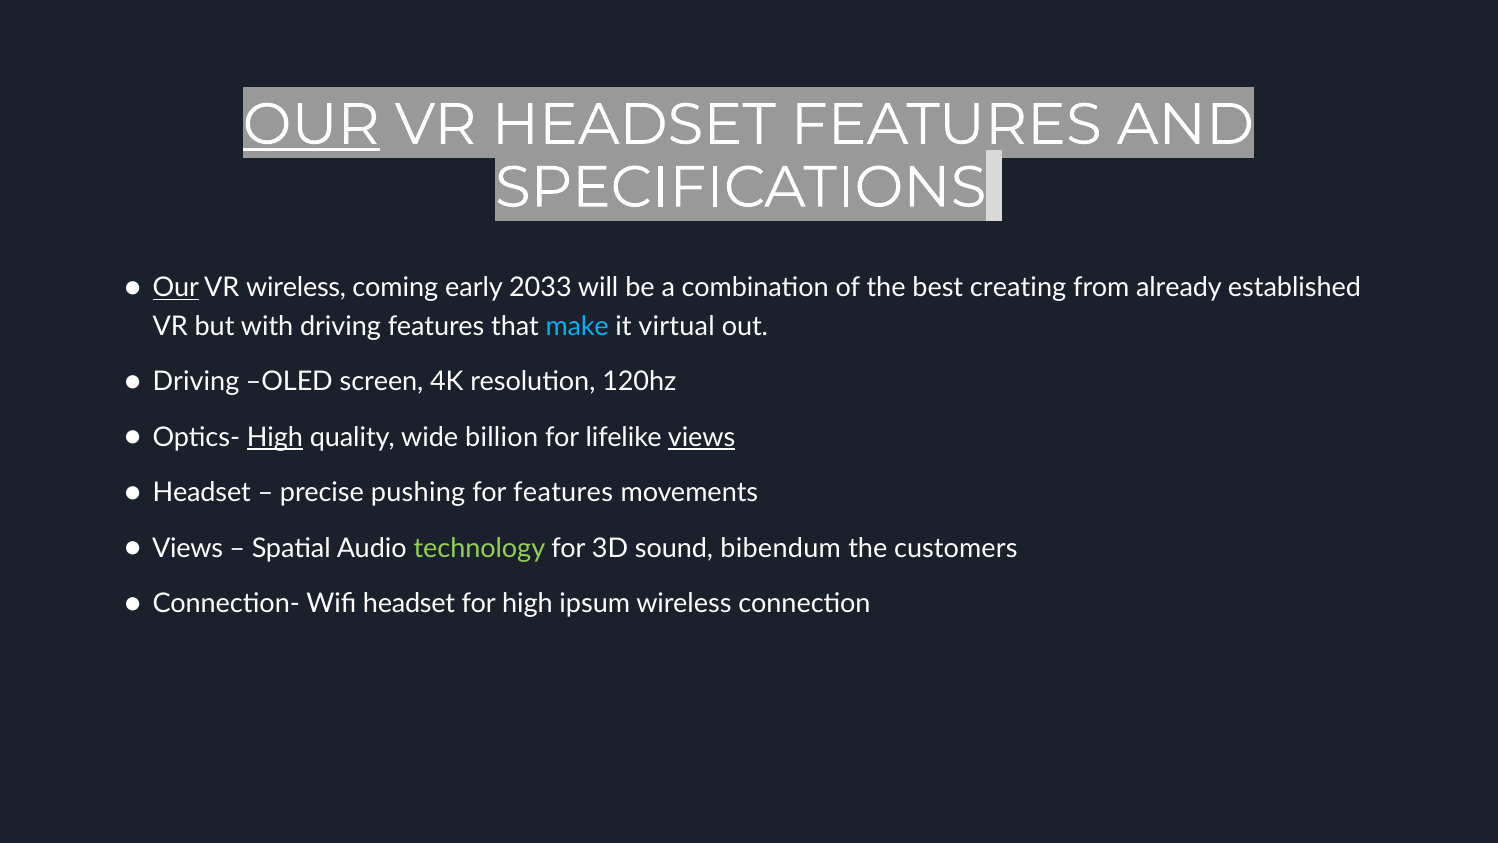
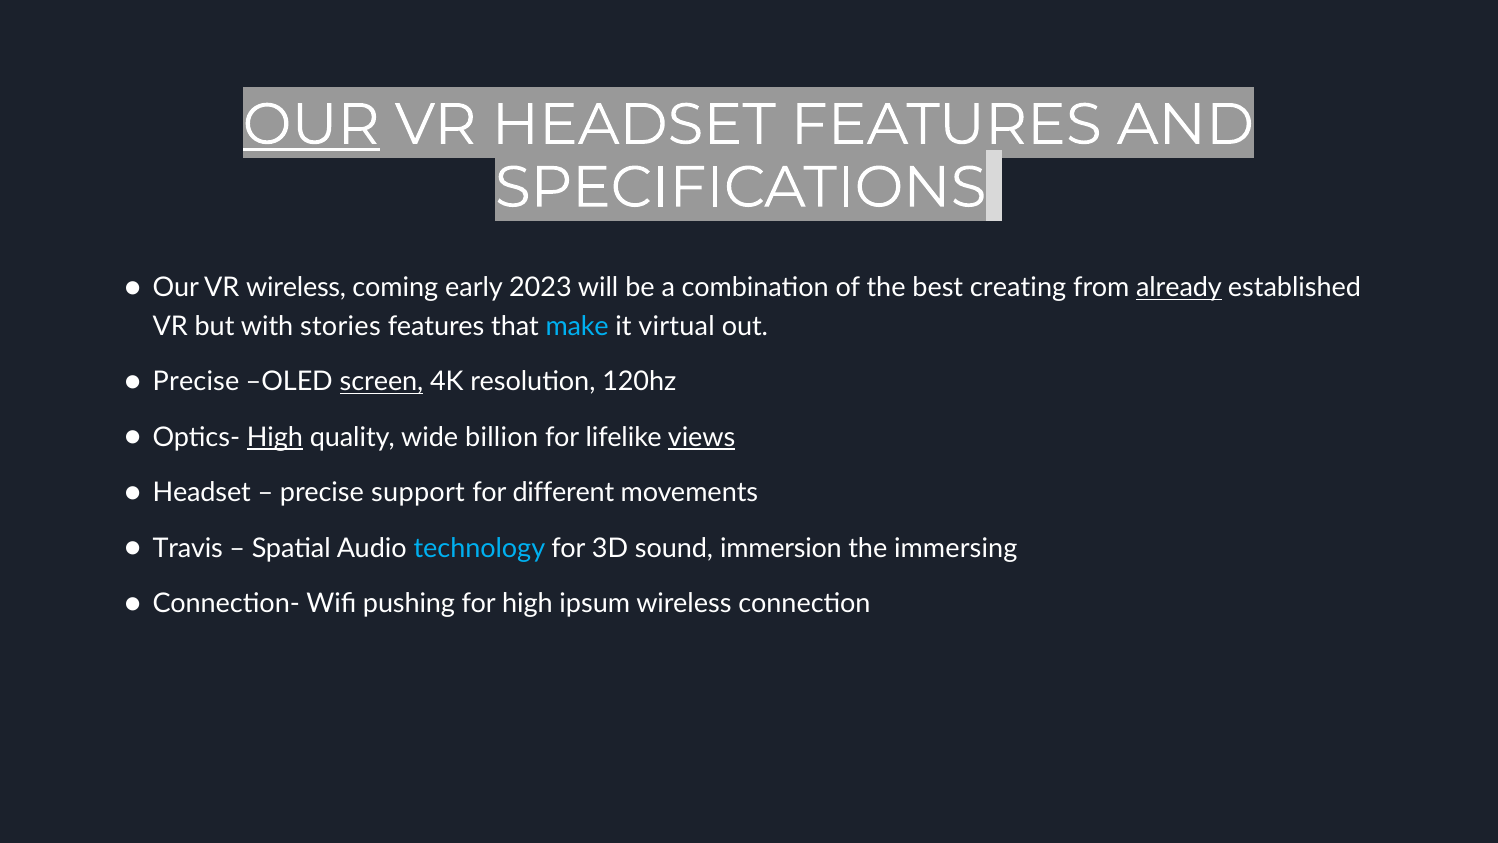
Our at (176, 288) underline: present -> none
2033: 2033 -> 2023
already underline: none -> present
with driving: driving -> stories
Driving at (196, 382): Driving -> Precise
screen underline: none -> present
pushing: pushing -> support
for features: features -> different
Views at (188, 548): Views -> Travis
technology colour: light green -> light blue
bibendum: bibendum -> immersion
customers: customers -> immersing
Wifi headset: headset -> pushing
